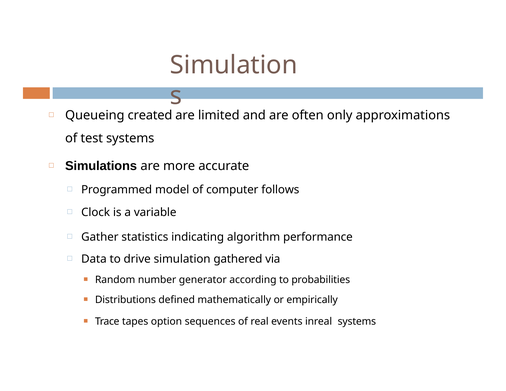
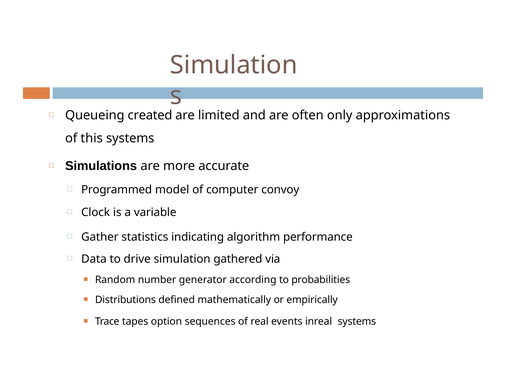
test: test -> this
follows: follows -> convoy
